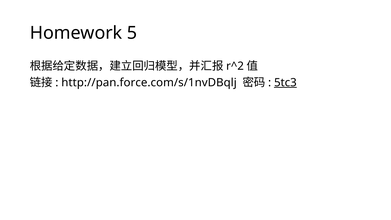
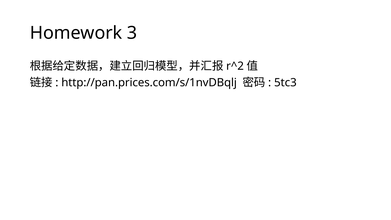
5: 5 -> 3
http://pan.force.com/s/1nvDBqlj: http://pan.force.com/s/1nvDBqlj -> http://pan.prices.com/s/1nvDBqlj
5tc3 underline: present -> none
